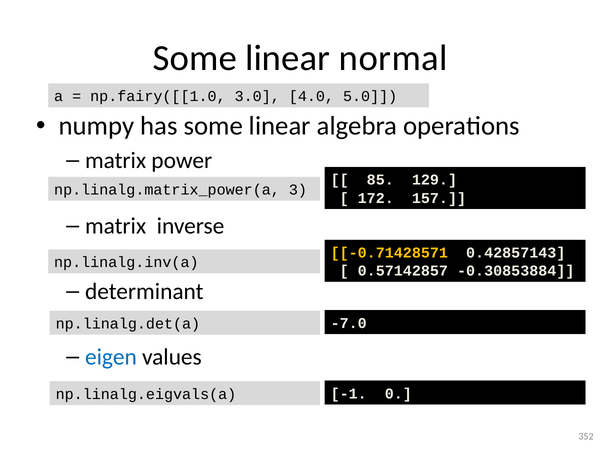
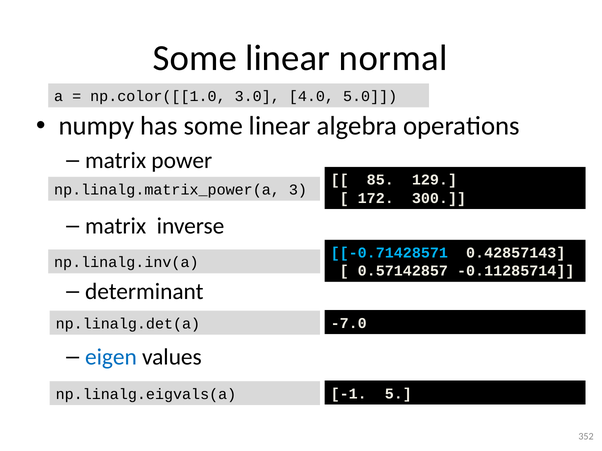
np.fairy([[1.0: np.fairy([[1.0 -> np.color([[1.0
157: 157 -> 300
-0.71428571 colour: yellow -> light blue
-0.30853884: -0.30853884 -> -0.11285714
0: 0 -> 5
